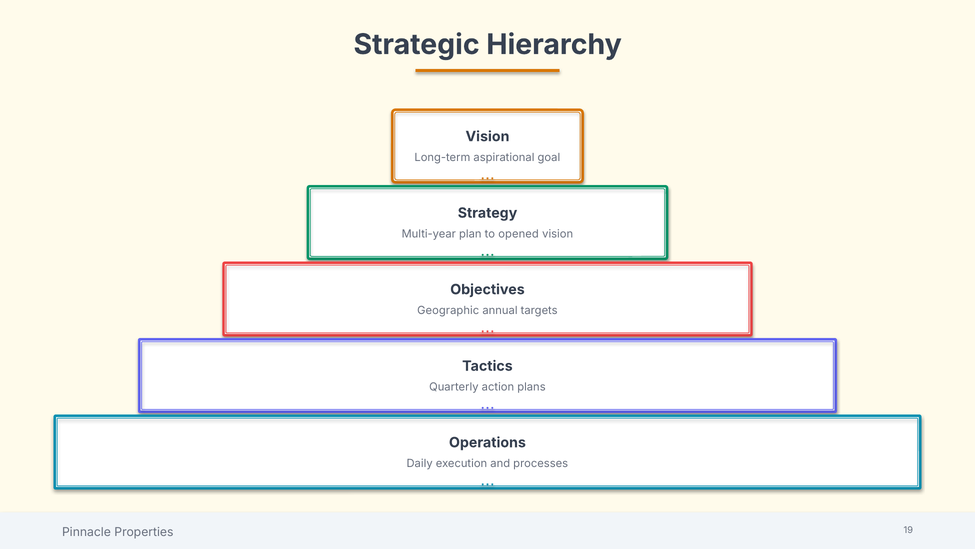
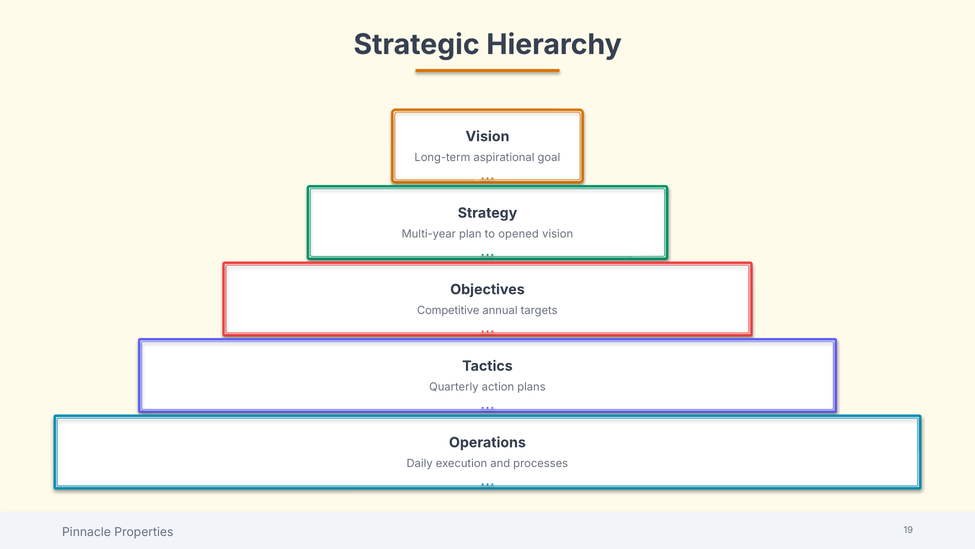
Geographic: Geographic -> Competitive
